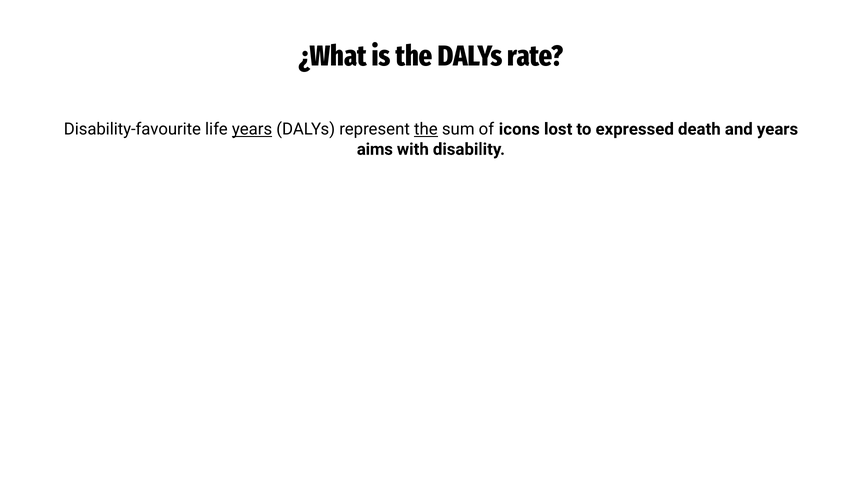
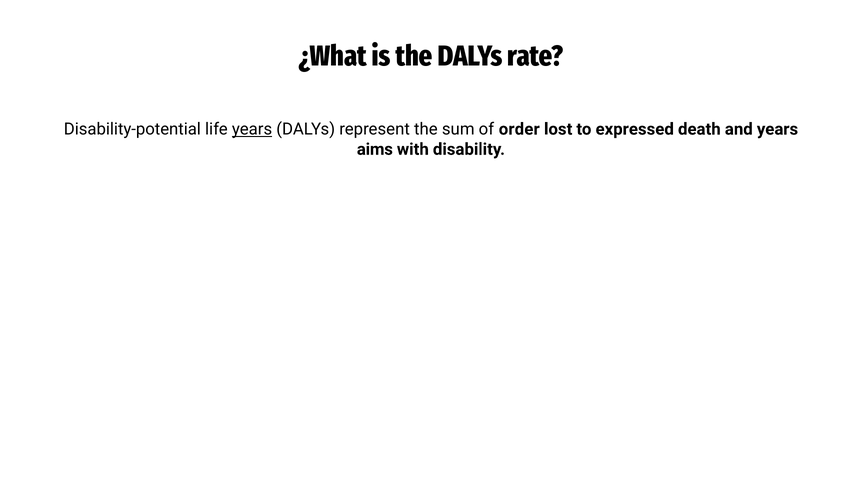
Disability-favourite: Disability-favourite -> Disability-potential
the at (426, 129) underline: present -> none
icons: icons -> order
